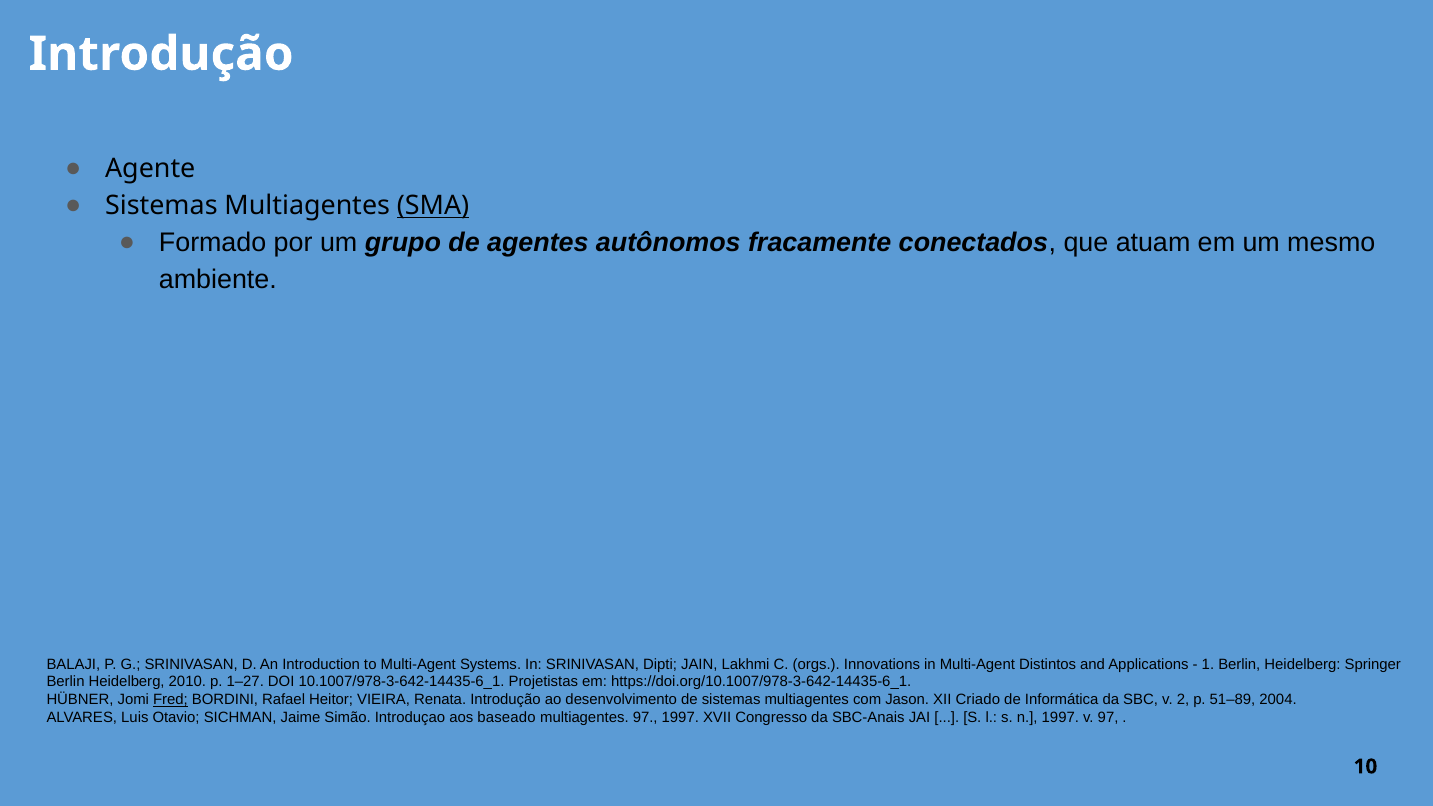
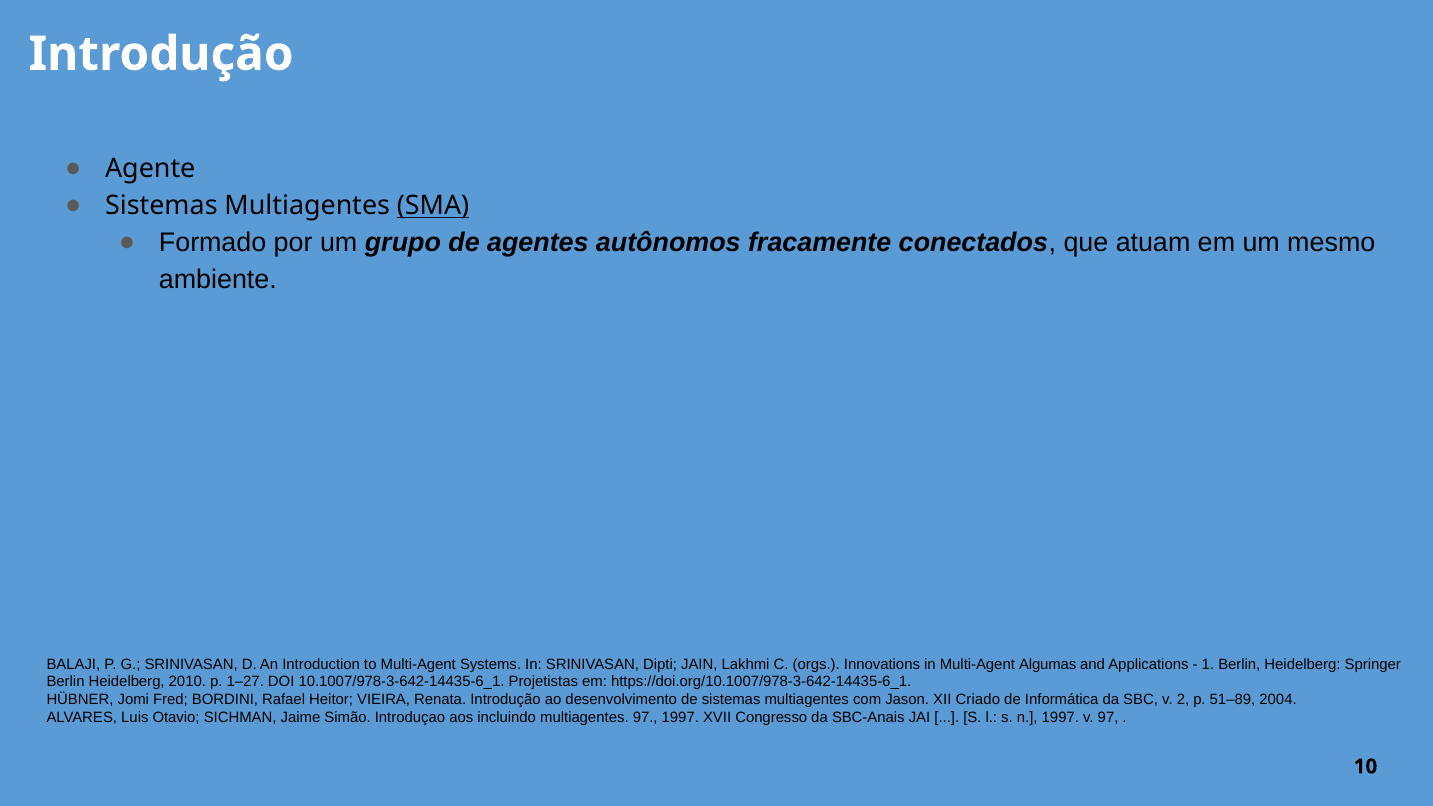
Distintos: Distintos -> Algumas
Fred underline: present -> none
baseado: baseado -> incluindo
